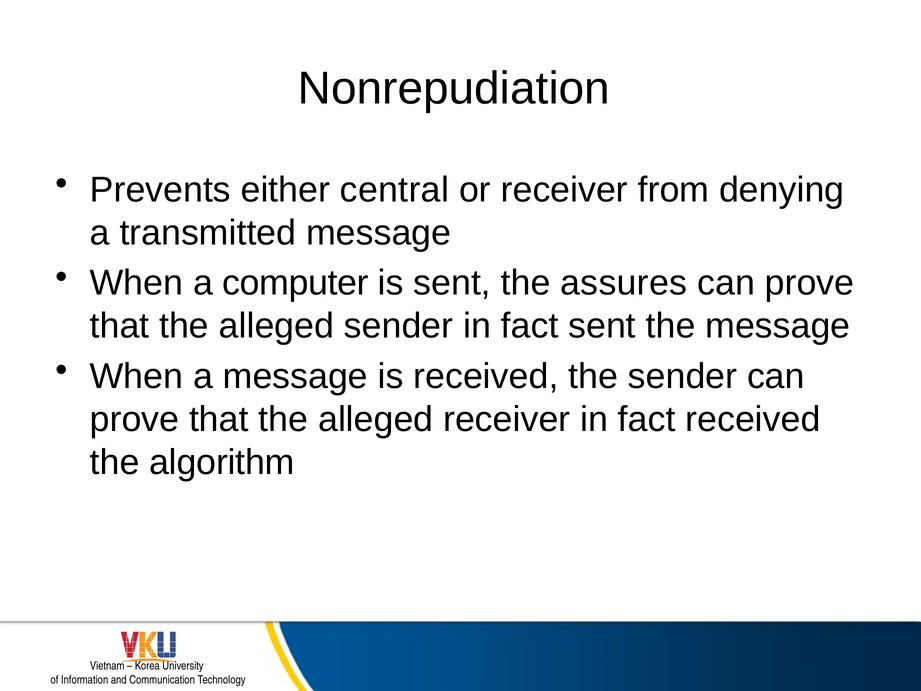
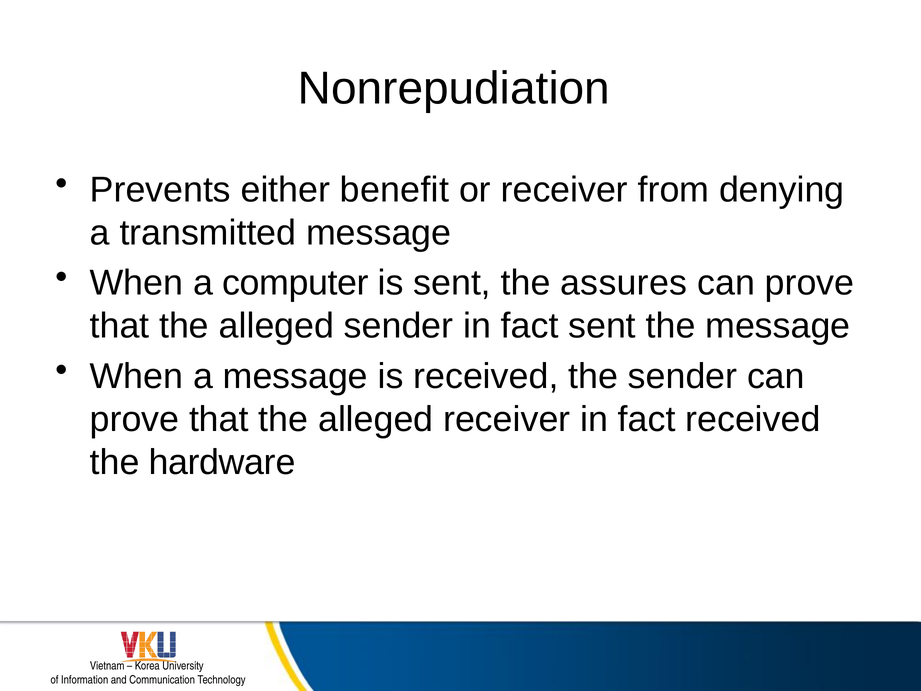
central: central -> benefit
algorithm: algorithm -> hardware
